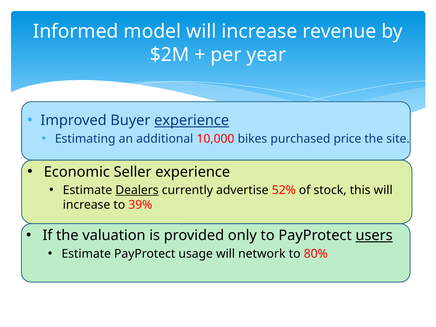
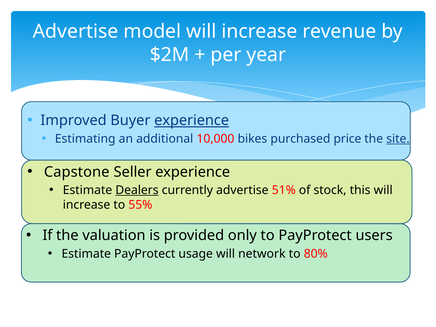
Informed at (76, 31): Informed -> Advertise
site underline: none -> present
Economic: Economic -> Capstone
52%: 52% -> 51%
39%: 39% -> 55%
users underline: present -> none
